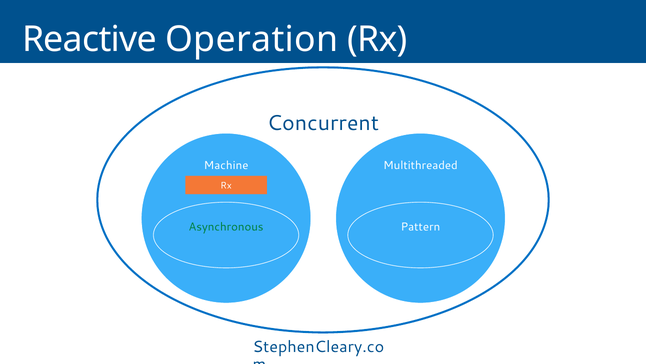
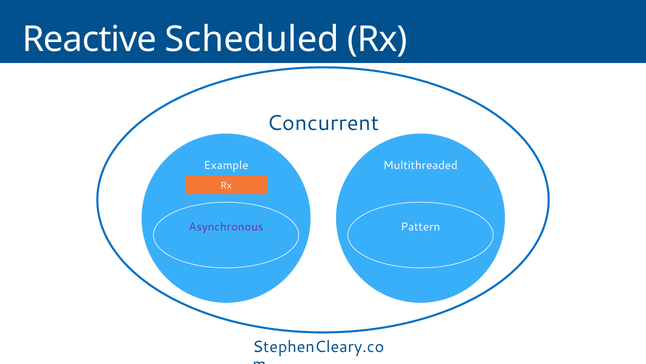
Operation: Operation -> Scheduled
Machine: Machine -> Example
Asynchronous colour: green -> purple
